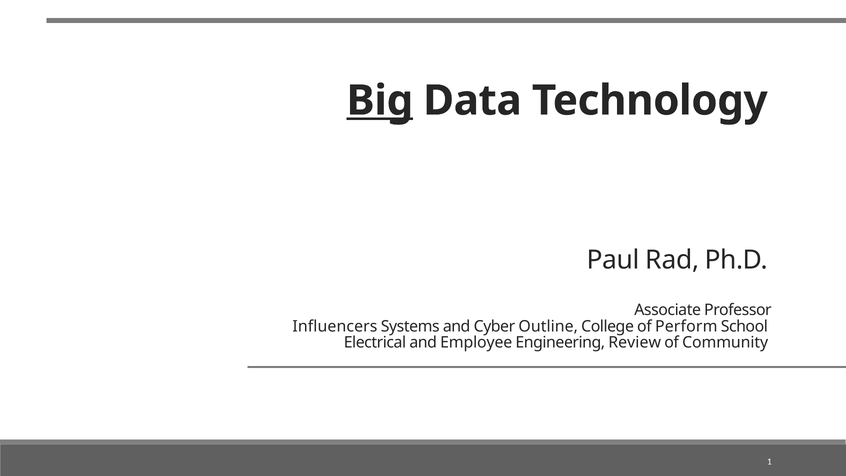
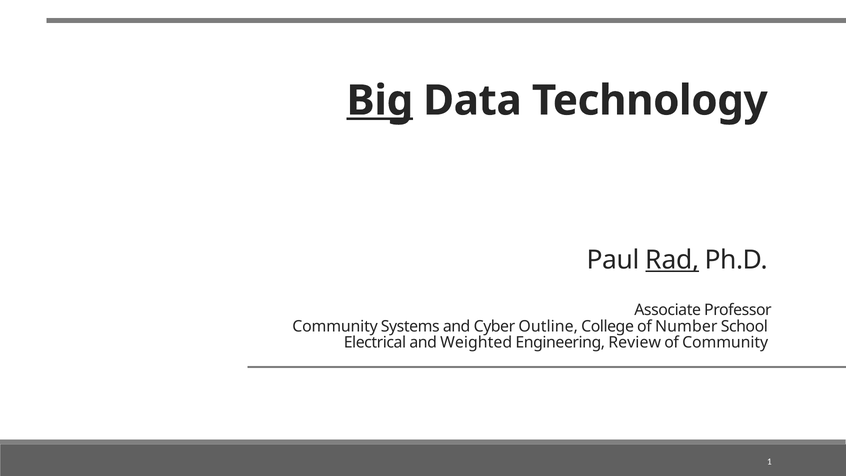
Rad underline: none -> present
Influencers at (335, 326): Influencers -> Community
Perform: Perform -> Number
Employee: Employee -> Weighted
